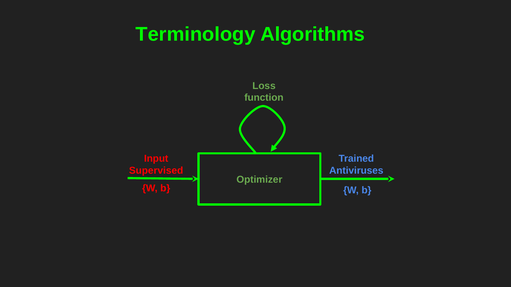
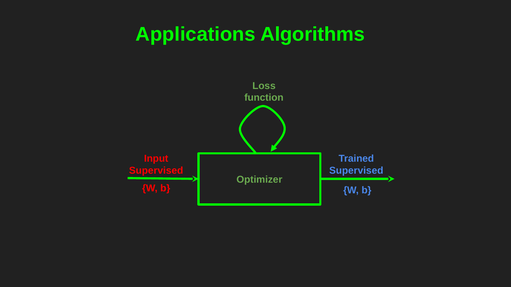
Terminology: Terminology -> Applications
Antiviruses at (356, 171): Antiviruses -> Supervised
